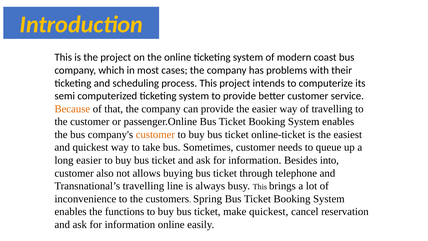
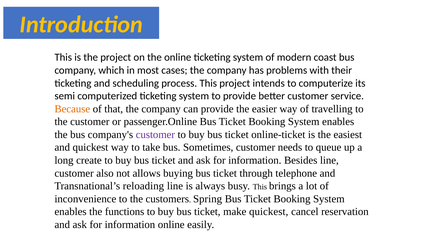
customer at (155, 134) colour: orange -> purple
long easier: easier -> create
Besides into: into -> line
Transnational’s travelling: travelling -> reloading
